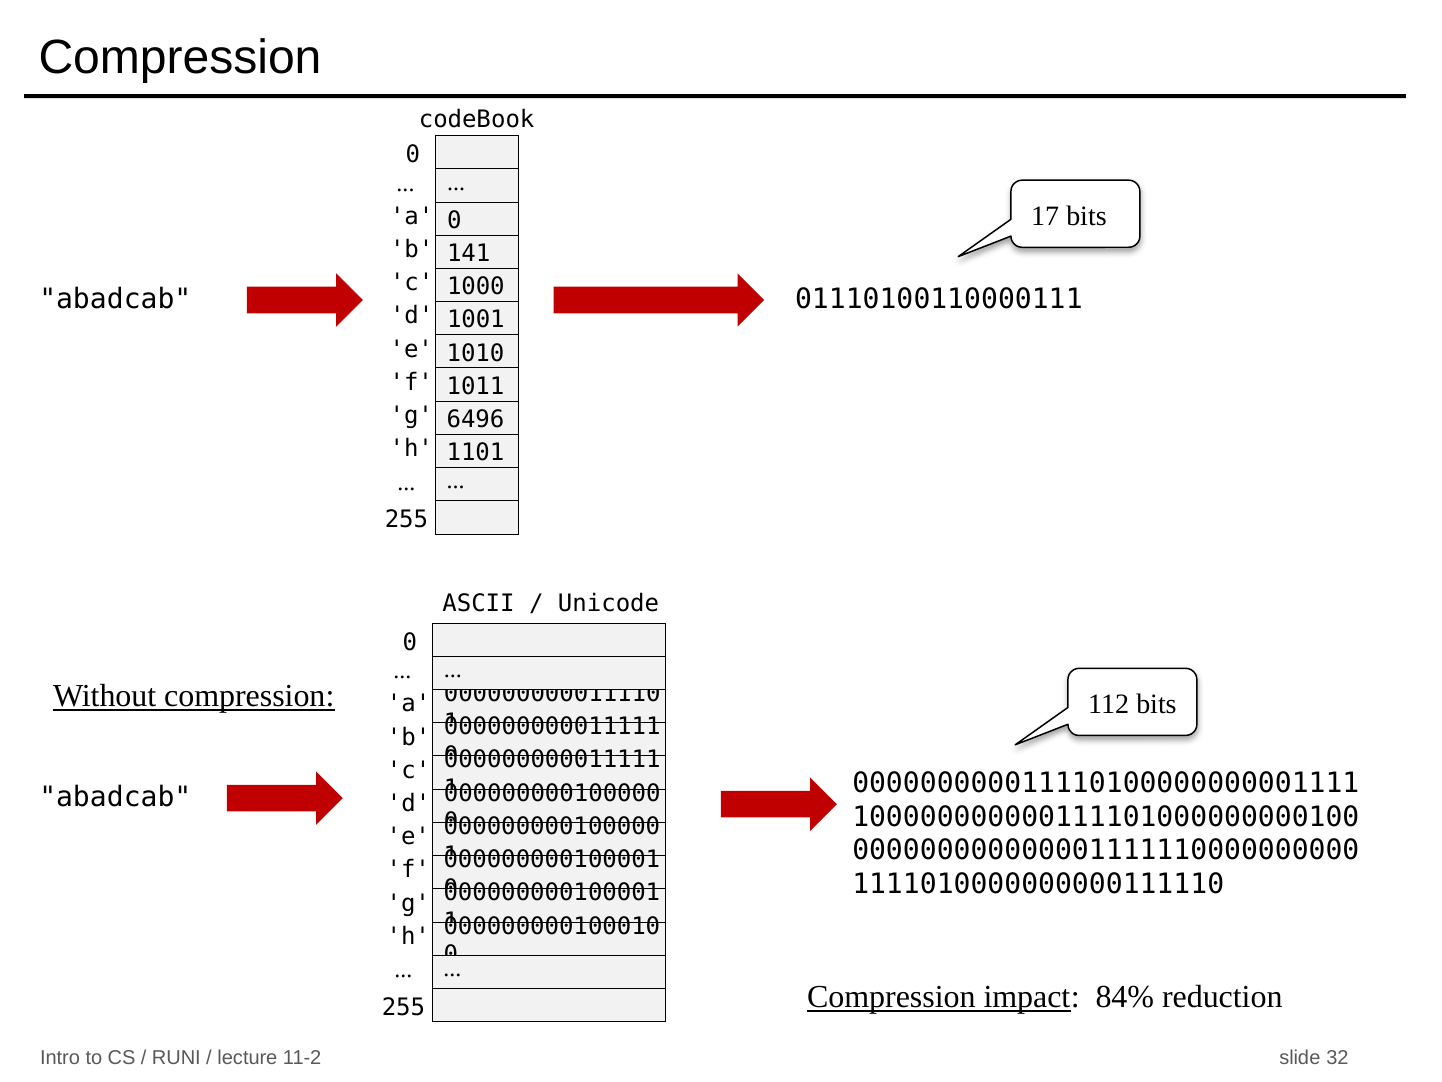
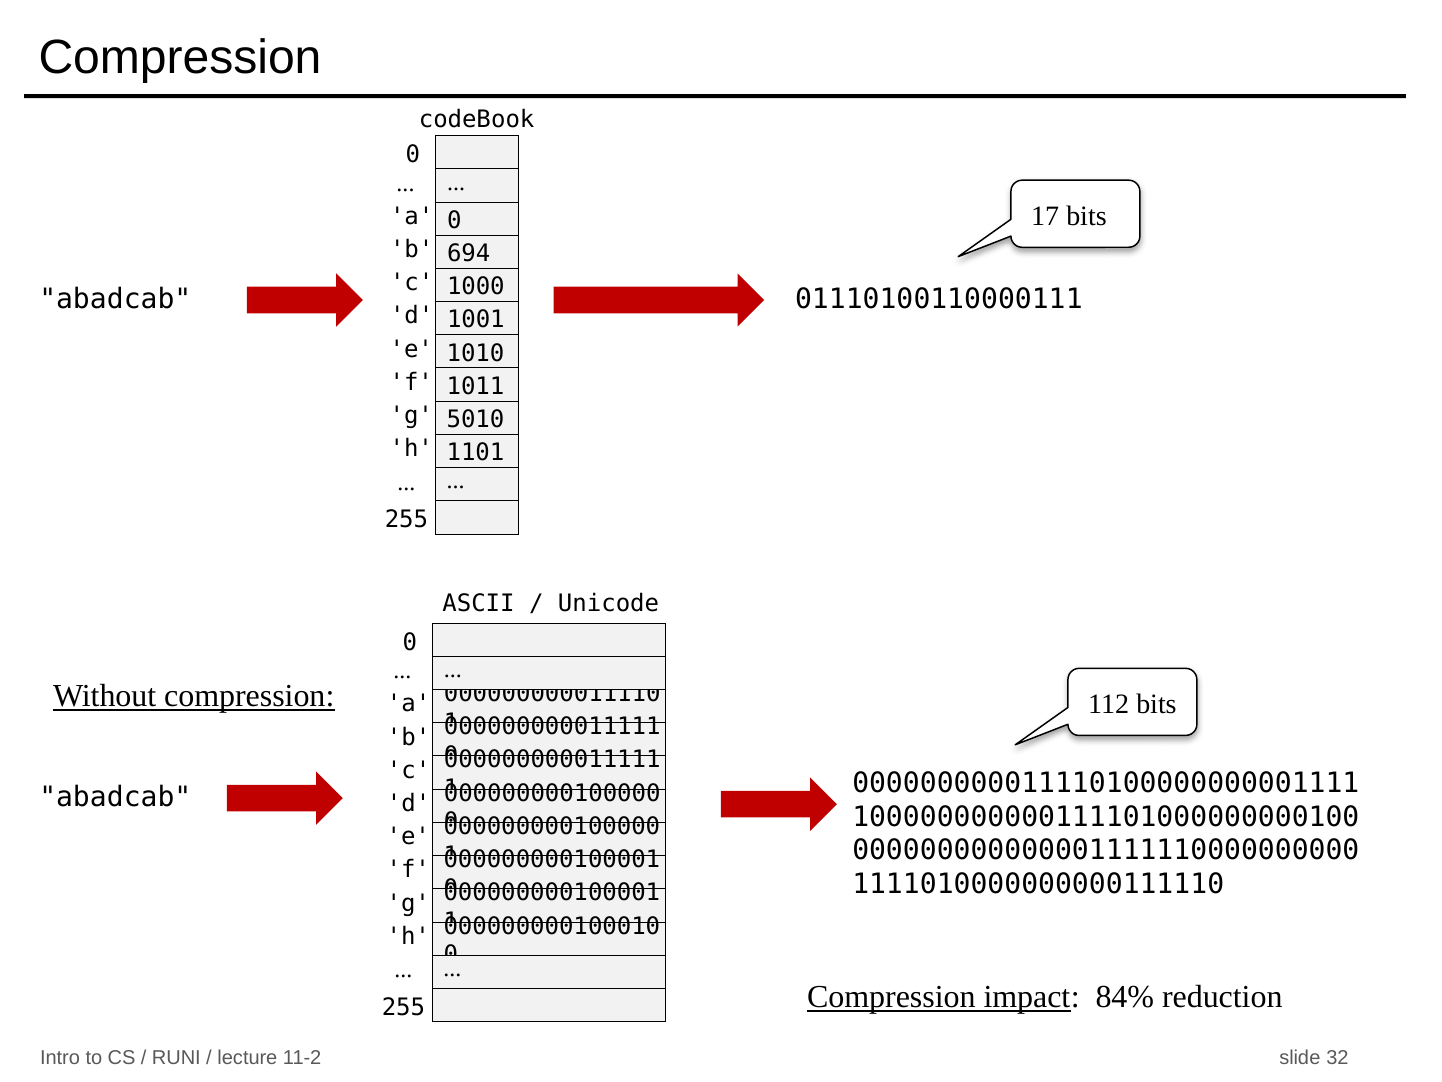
141: 141 -> 694
6496: 6496 -> 5010
